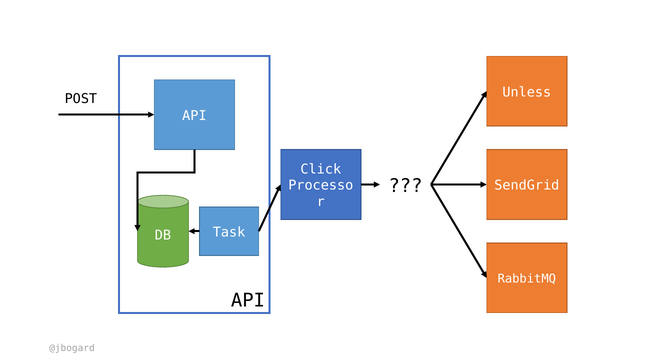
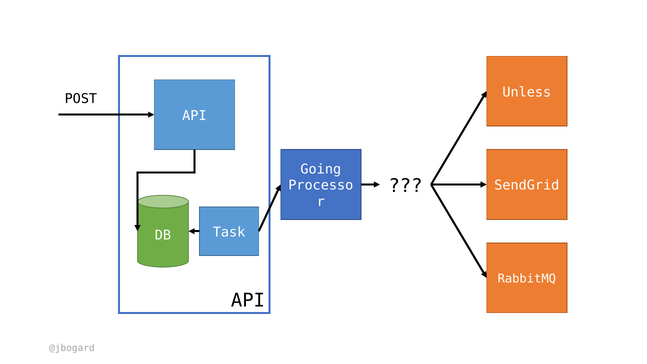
Click: Click -> Going
